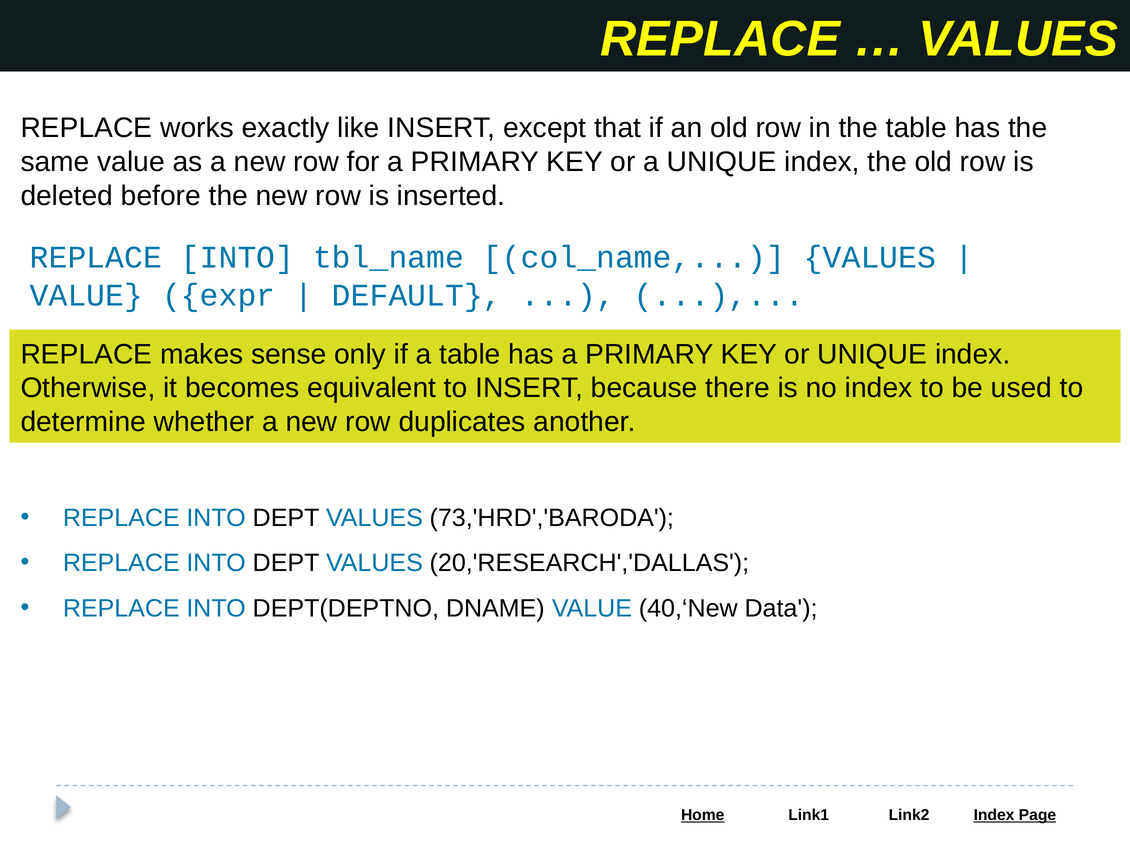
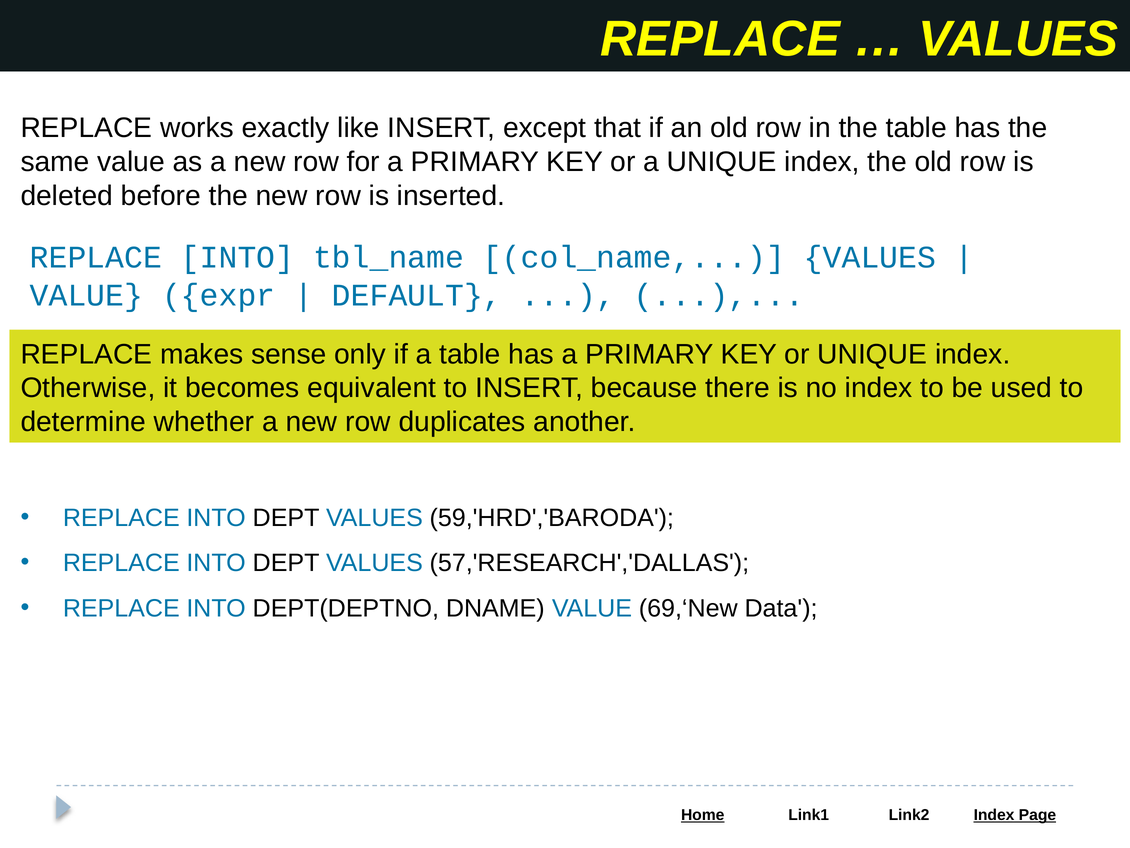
73,'HRD','BARODA: 73,'HRD','BARODA -> 59,'HRD','BARODA
20,'RESEARCH','DALLAS: 20,'RESEARCH','DALLAS -> 57,'RESEARCH','DALLAS
40,‘New: 40,‘New -> 69,‘New
